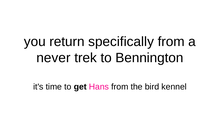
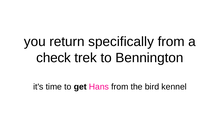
never: never -> check
